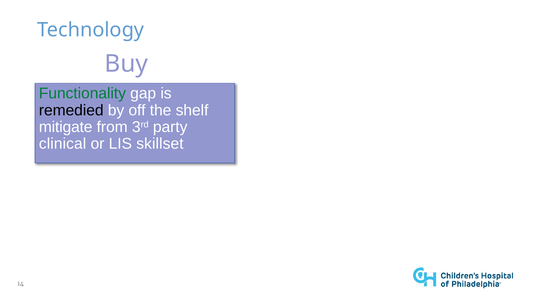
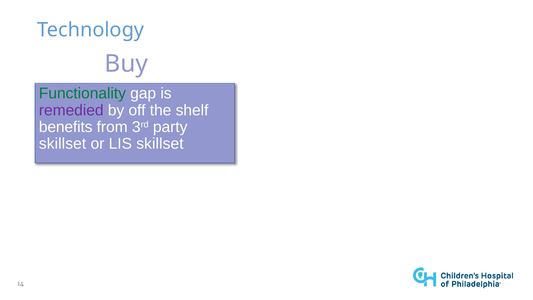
remedied colour: black -> purple
mitigate: mitigate -> benefits
clinical at (63, 144): clinical -> skillset
